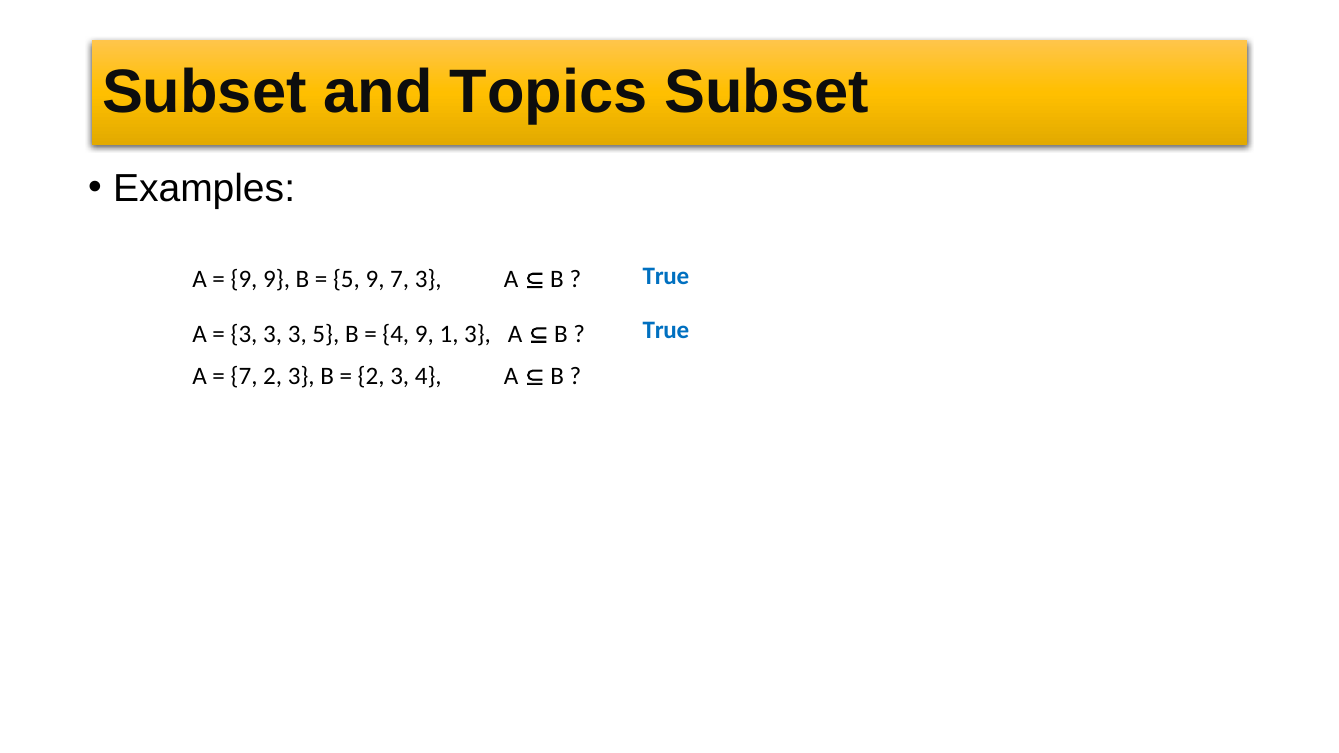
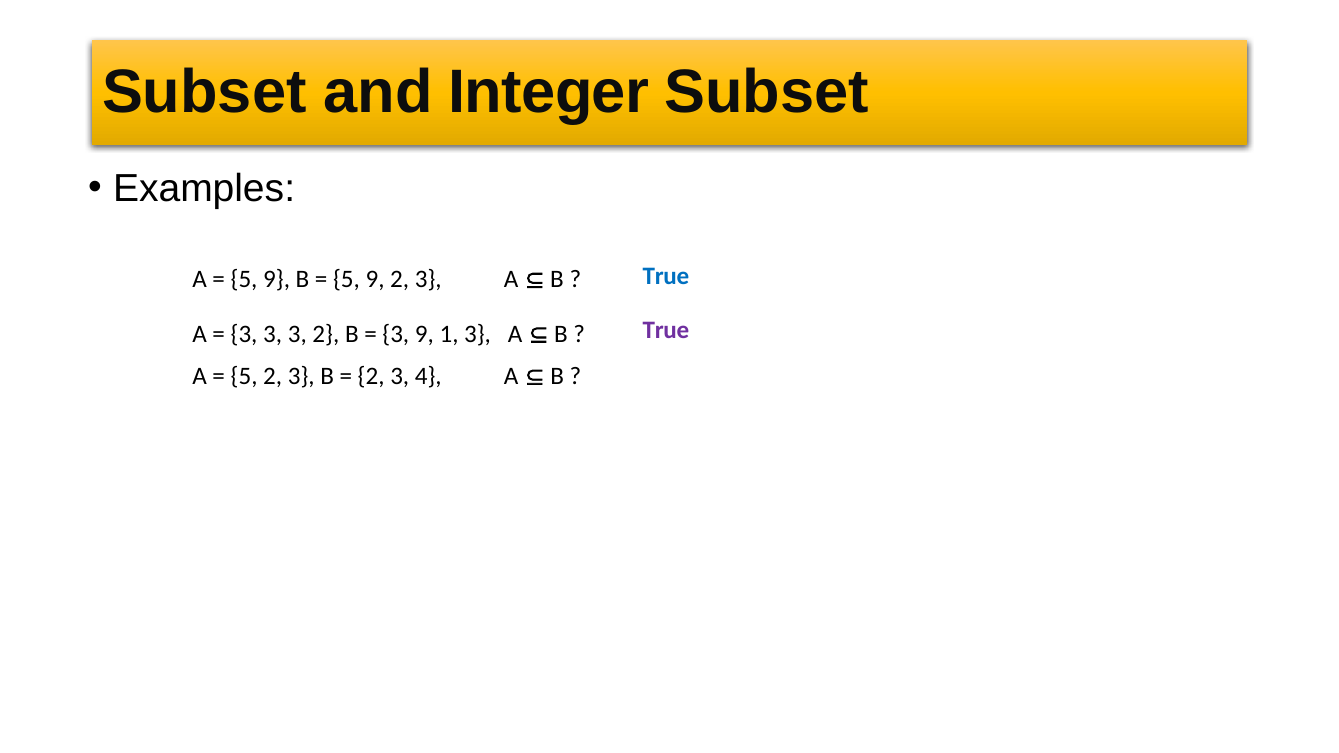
Topics: Topics -> Integer
9 at (244, 279): 9 -> 5
9 7: 7 -> 2
3 5: 5 -> 2
4 at (396, 334): 4 -> 3
True at (666, 330) colour: blue -> purple
7 at (244, 376): 7 -> 5
